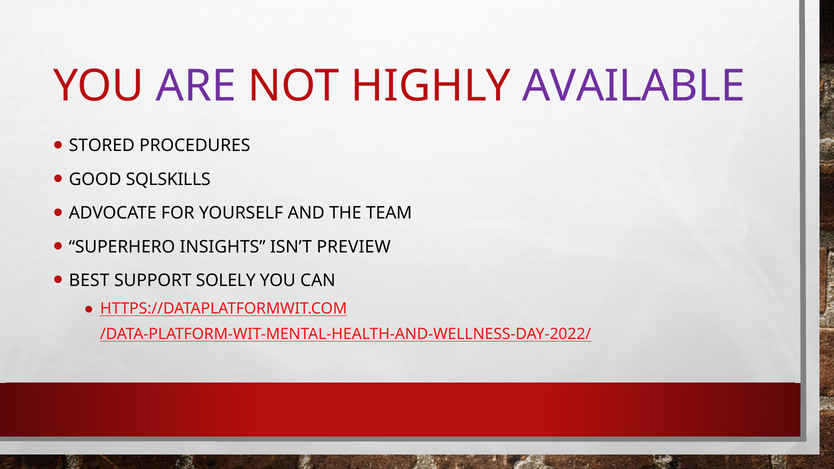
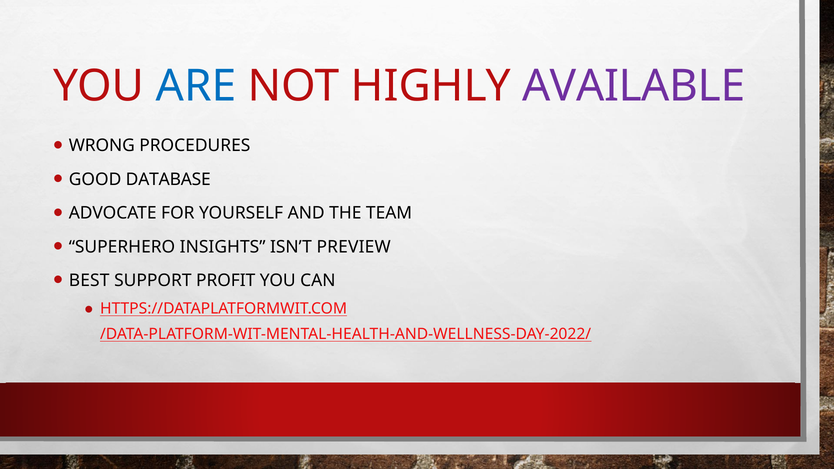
ARE colour: purple -> blue
STORED: STORED -> WRONG
SQLSKILLS: SQLSKILLS -> DATABASE
SOLELY: SOLELY -> PROFIT
